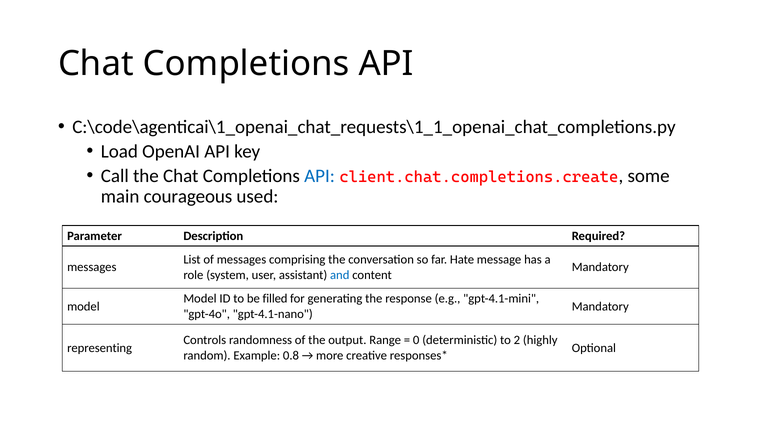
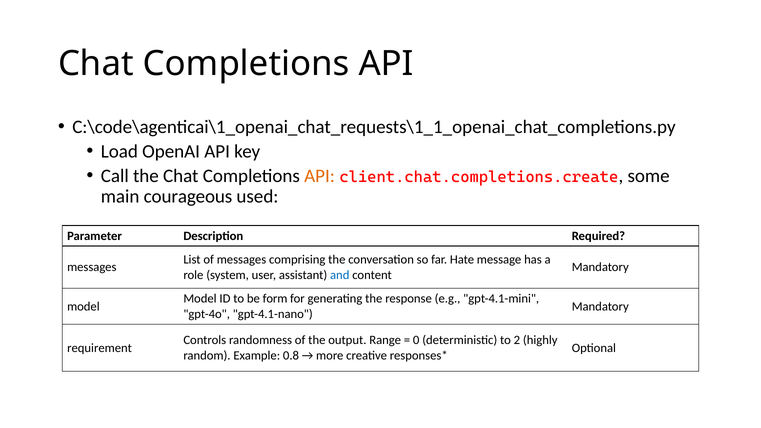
API at (320, 176) colour: blue -> orange
filled: filled -> form
representing: representing -> requirement
